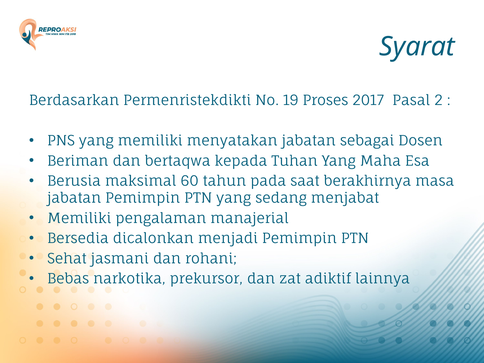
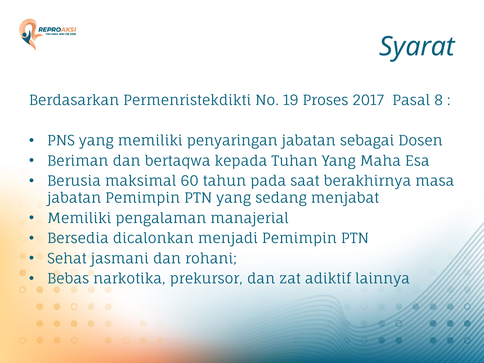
2: 2 -> 8
menyatakan: menyatakan -> penyaringan
